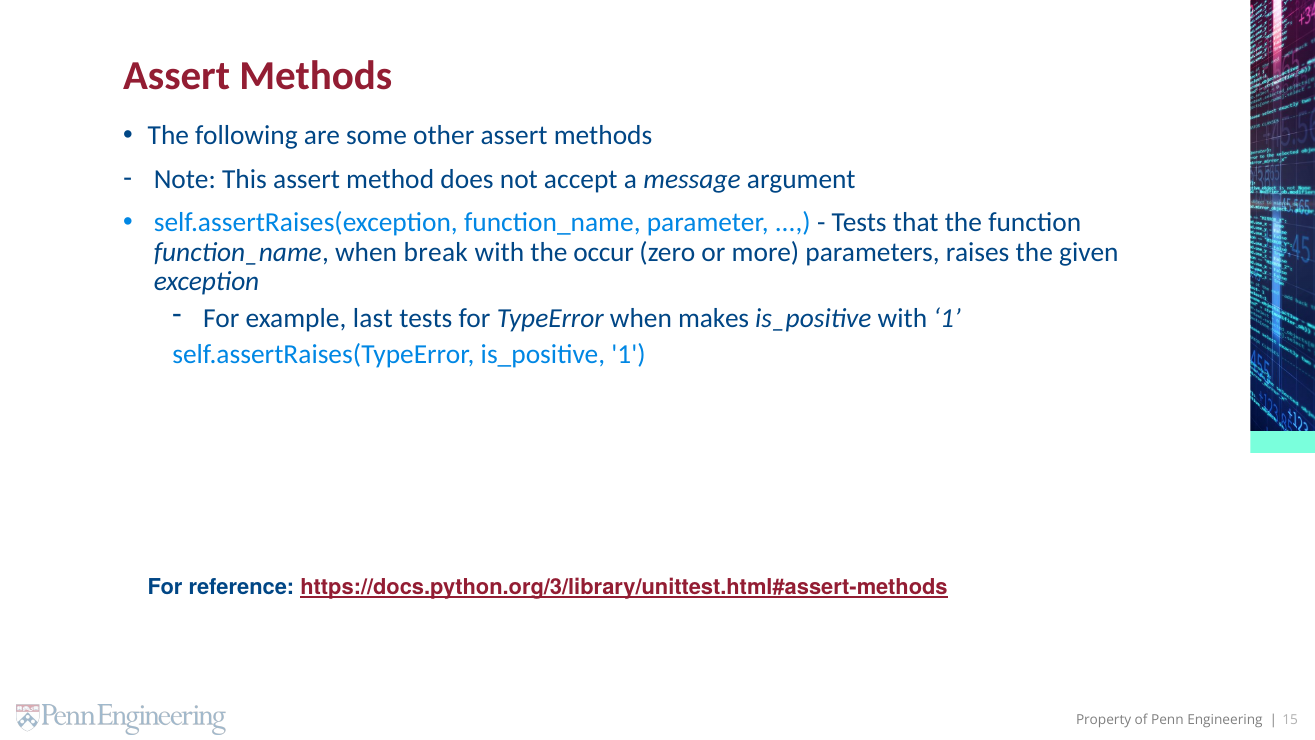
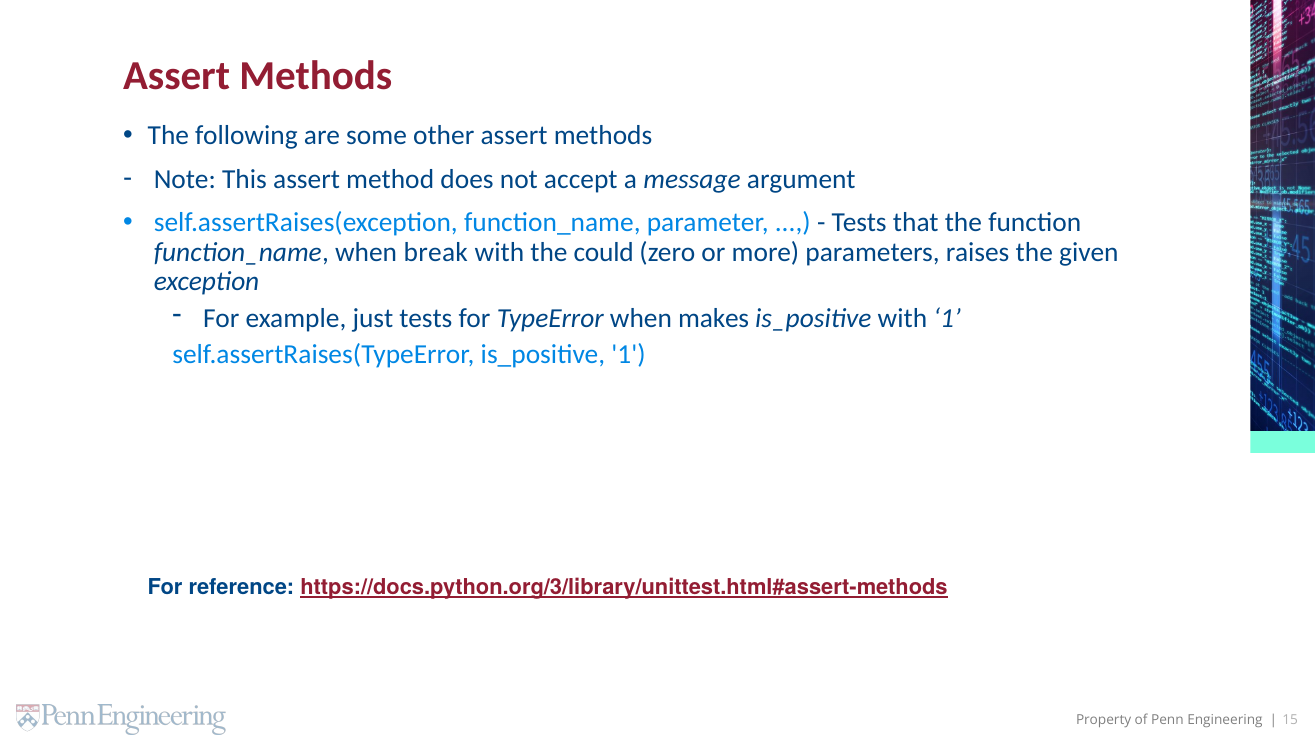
occur: occur -> could
last: last -> just
